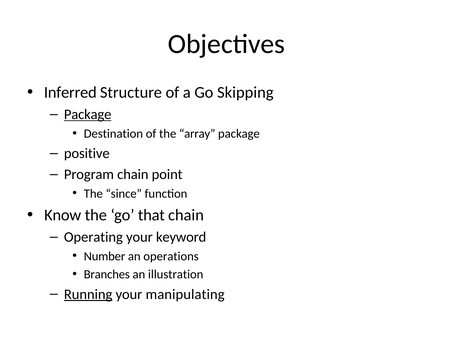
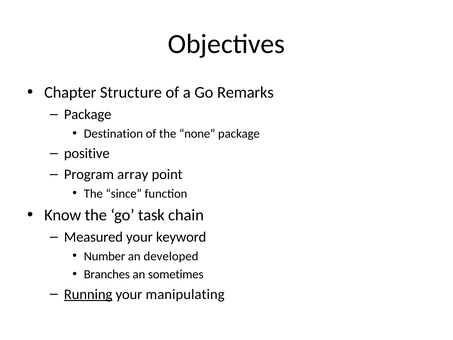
Inferred: Inferred -> Chapter
Skipping: Skipping -> Remarks
Package at (88, 114) underline: present -> none
array: array -> none
Program chain: chain -> array
that: that -> task
Operating: Operating -> Measured
operations: operations -> developed
illustration: illustration -> sometimes
